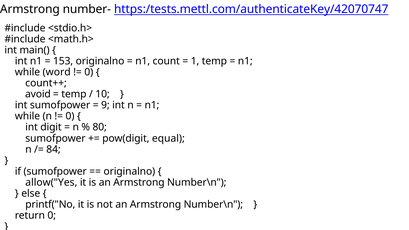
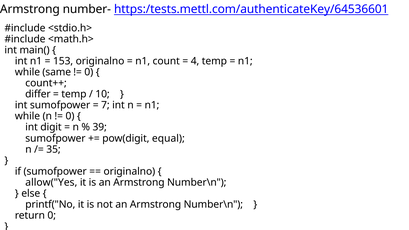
https:/tests.mettl.com/authenticateKey/42070747: https:/tests.mettl.com/authenticateKey/42070747 -> https:/tests.mettl.com/authenticateKey/64536601
1: 1 -> 4
word: word -> same
avoid: avoid -> differ
9: 9 -> 7
80: 80 -> 39
84: 84 -> 35
